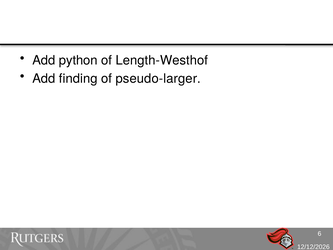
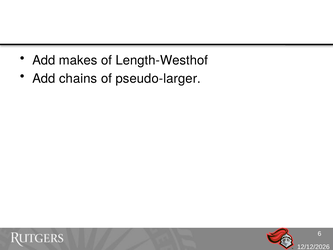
python: python -> makes
finding: finding -> chains
